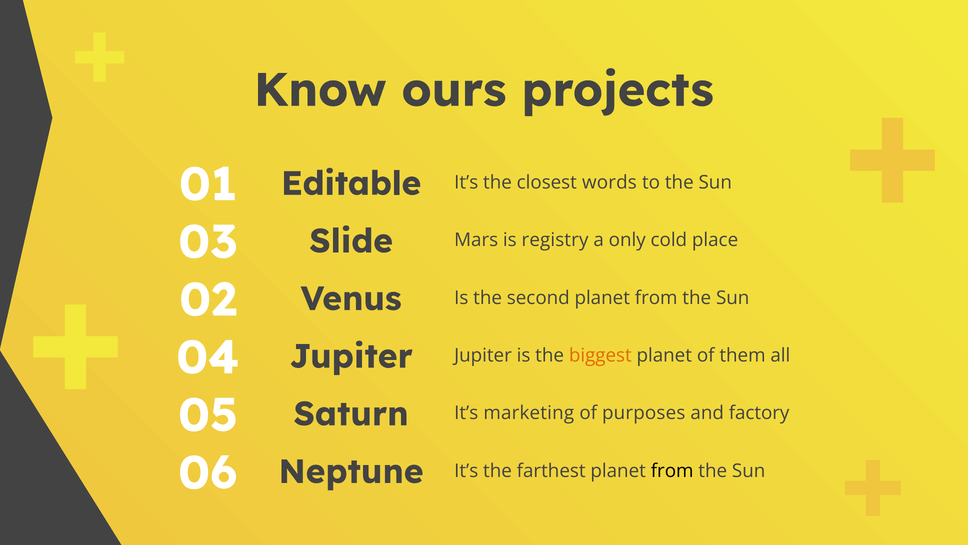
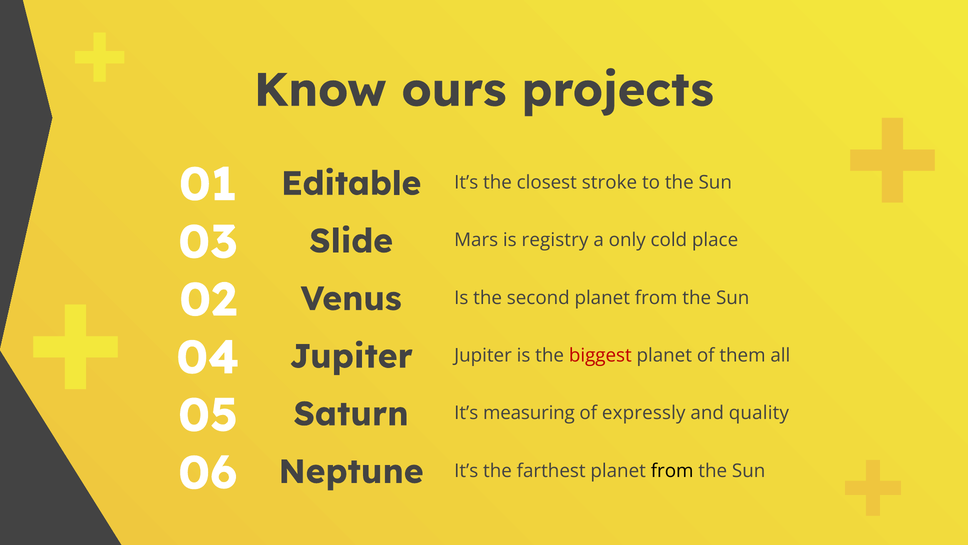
words: words -> stroke
biggest colour: orange -> red
marketing: marketing -> measuring
purposes: purposes -> expressly
factory: factory -> quality
